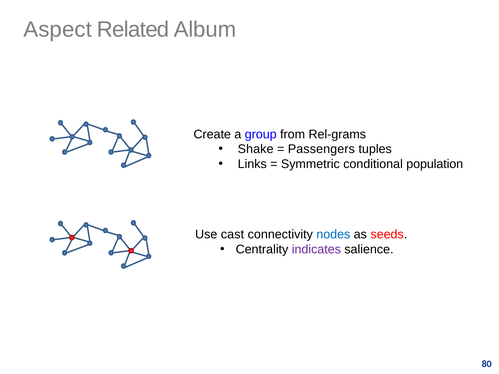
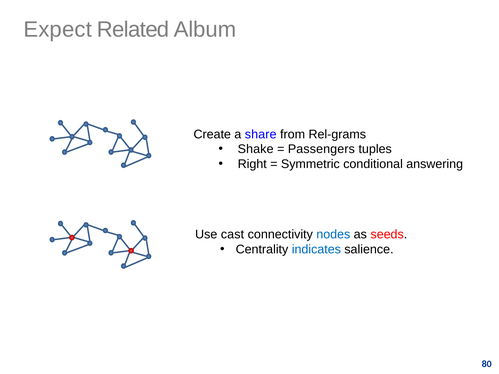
Aspect: Aspect -> Expect
group: group -> share
Links: Links -> Right
population: population -> answering
indicates colour: purple -> blue
